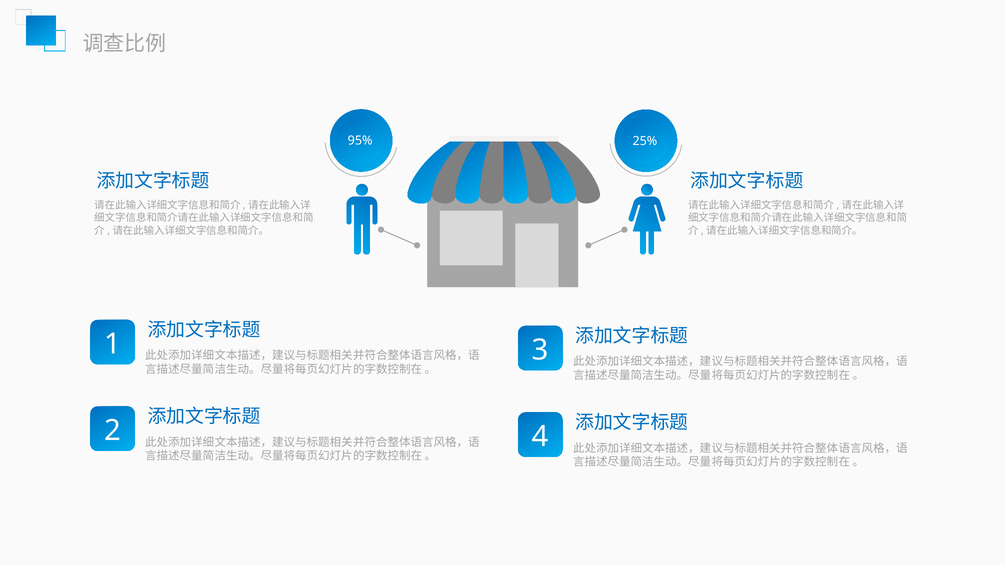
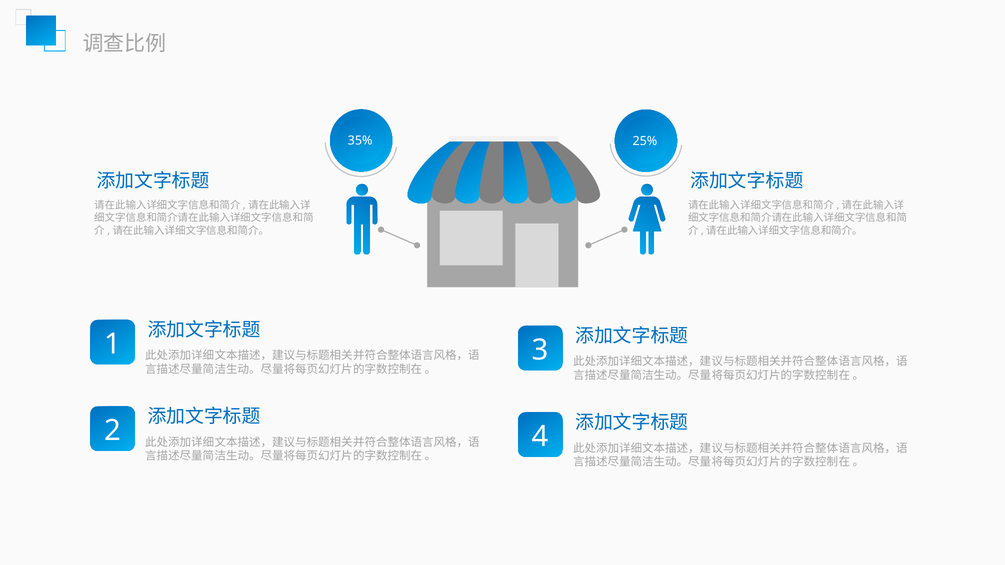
95%: 95% -> 35%
